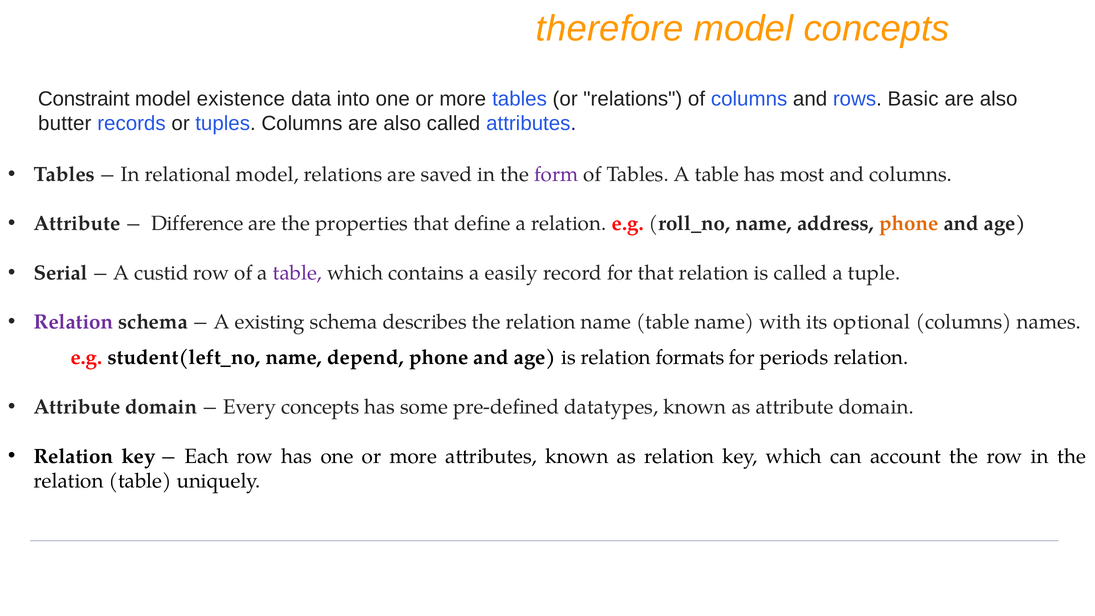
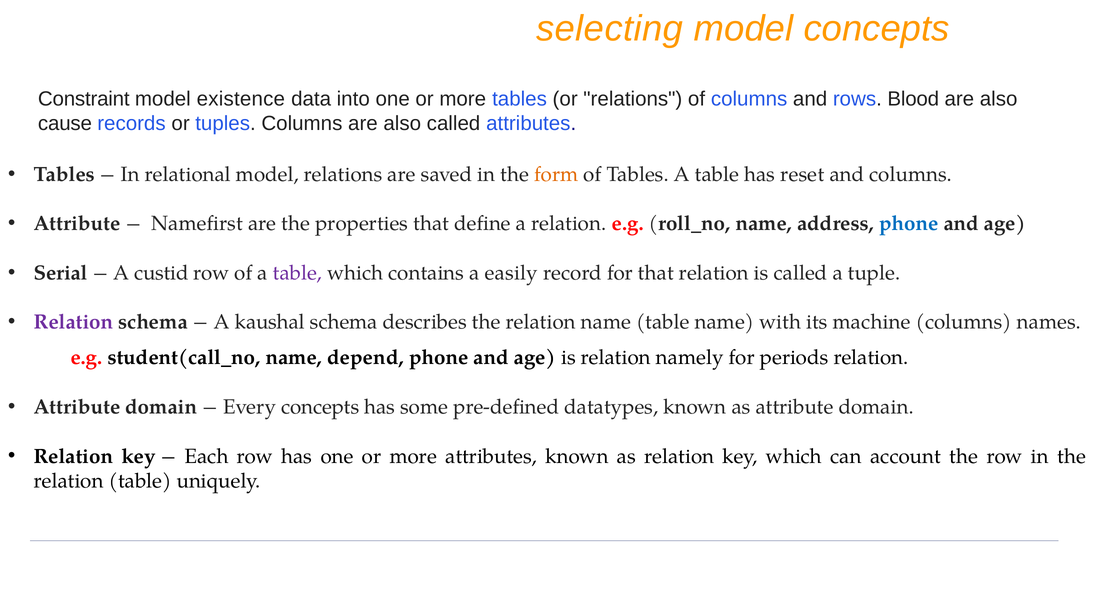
therefore: therefore -> selecting
Basic: Basic -> Blood
butter: butter -> cause
form colour: purple -> orange
most: most -> reset
Difference: Difference -> Namefirst
phone at (909, 224) colour: orange -> blue
existing: existing -> kaushal
optional: optional -> machine
student(left_no: student(left_no -> student(call_no
formats: formats -> namely
